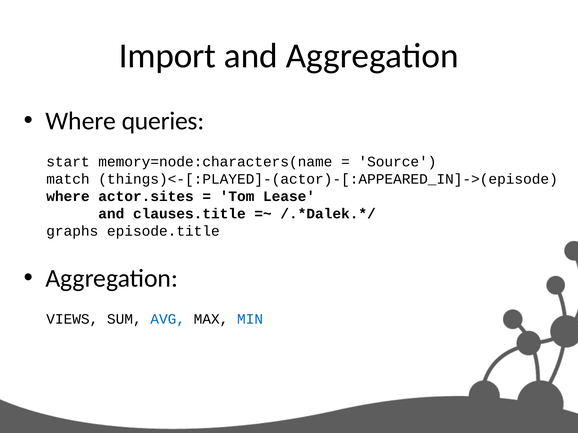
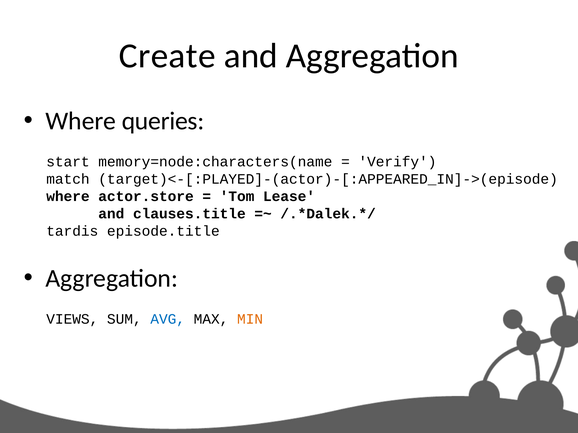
Import: Import -> Create
Source: Source -> Verify
things)<-[:PLAYED]-(actor)-[:APPEARED_IN]->(episode: things)<-[:PLAYED]-(actor)-[:APPEARED_IN]->(episode -> target)<-[:PLAYED]-(actor)-[:APPEARED_IN]->(episode
actor.sites: actor.sites -> actor.store
graphs: graphs -> tardis
MIN colour: blue -> orange
